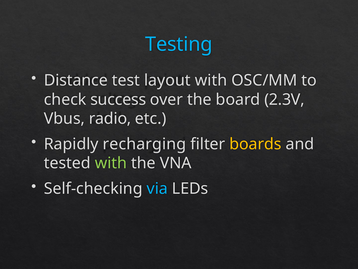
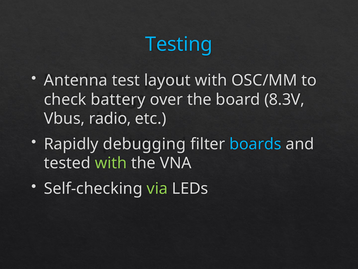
Distance: Distance -> Antenna
success: success -> battery
2.3V: 2.3V -> 8.3V
recharging: recharging -> debugging
boards colour: yellow -> light blue
via colour: light blue -> light green
